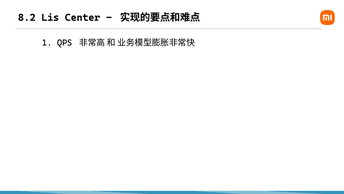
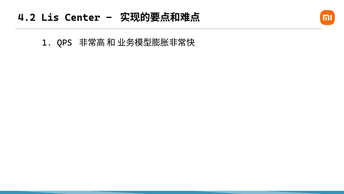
8.2: 8.2 -> 4.2
